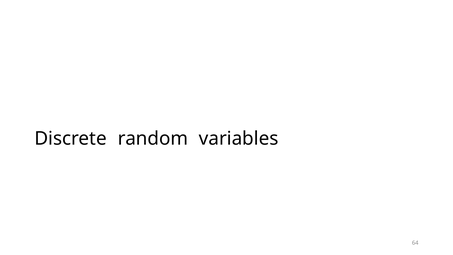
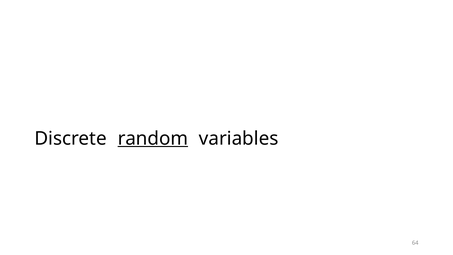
random underline: none -> present
